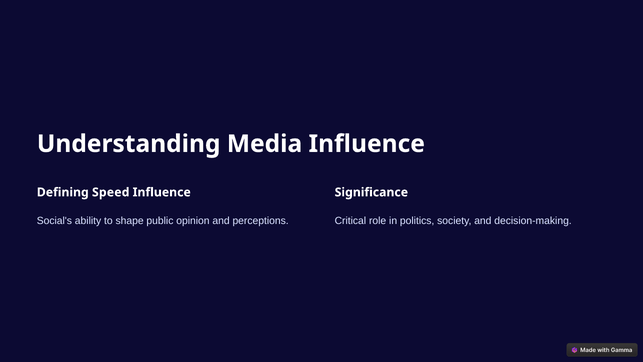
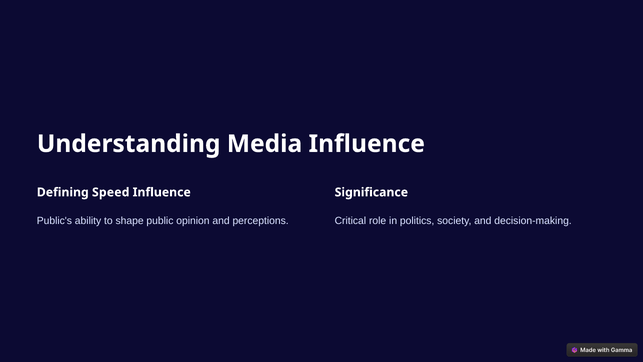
Social's: Social's -> Public's
